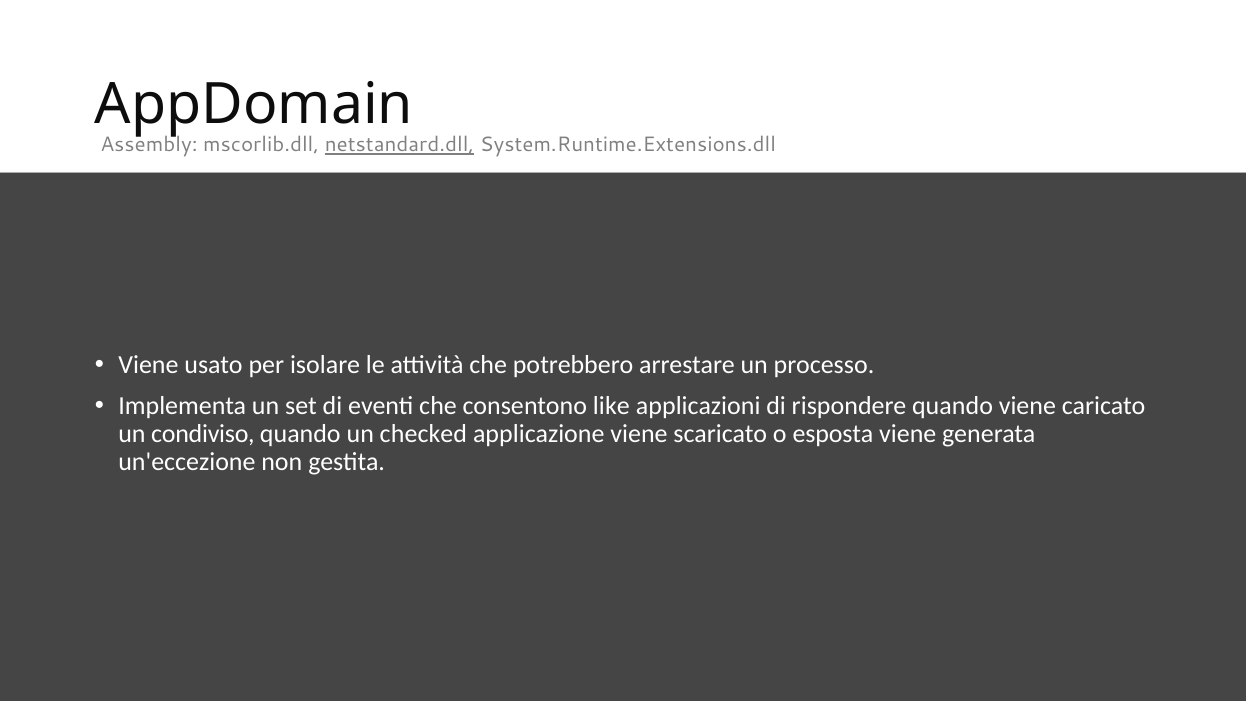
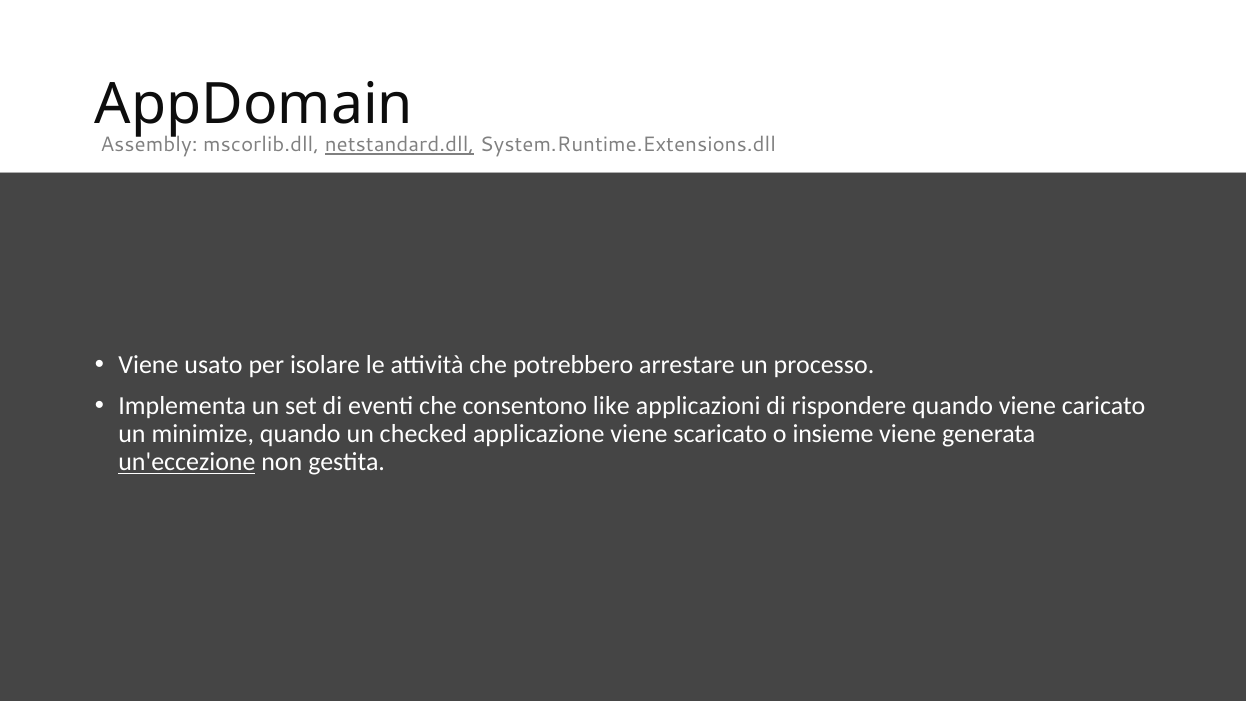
condiviso: condiviso -> minimize
esposta: esposta -> insieme
un'eccezione underline: none -> present
